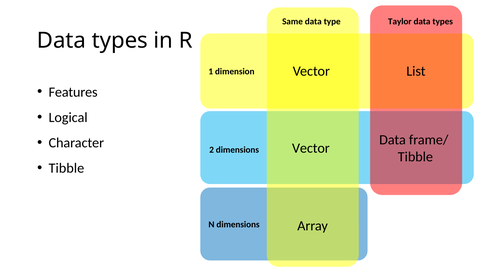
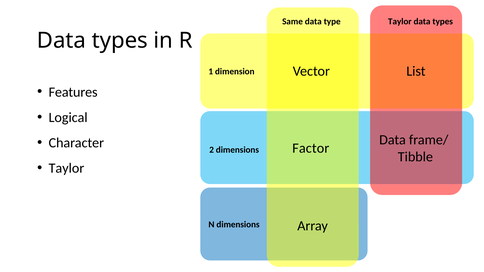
Vector at (311, 148): Vector -> Factor
Tibble at (66, 168): Tibble -> Taylor
